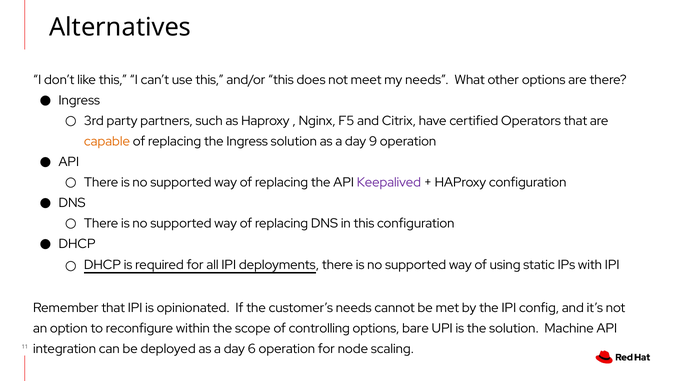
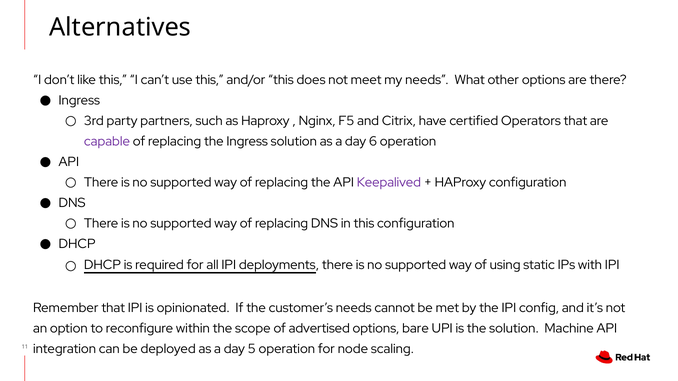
capable colour: orange -> purple
9: 9 -> 6
controlling: controlling -> advertised
6: 6 -> 5
